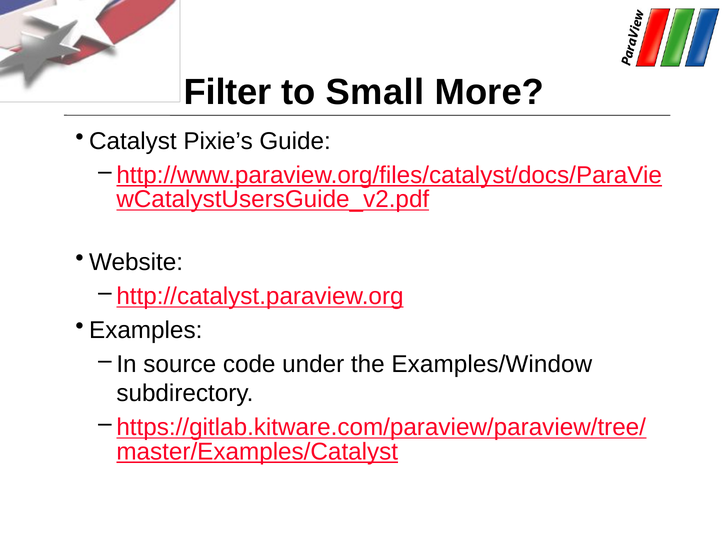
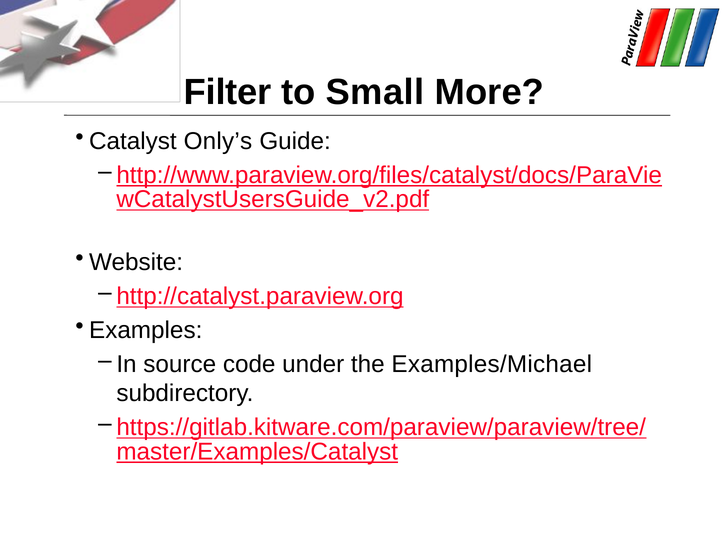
Pixie’s: Pixie’s -> Only’s
Examples/Window: Examples/Window -> Examples/Michael
